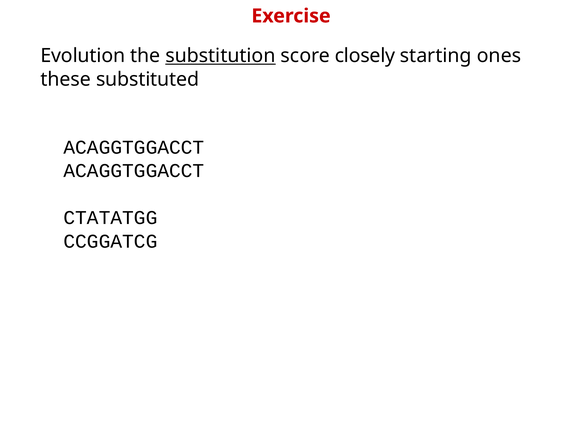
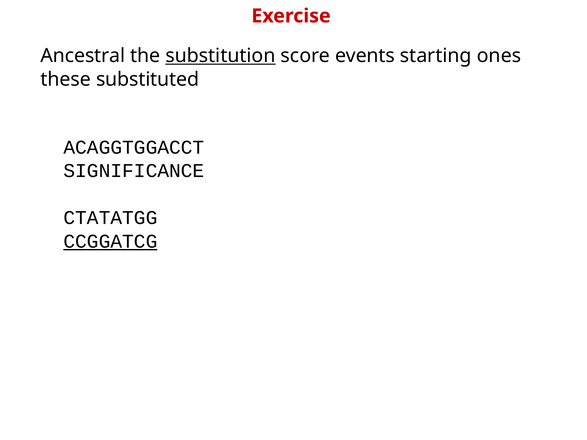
Evolution: Evolution -> Ancestral
closely: closely -> events
ACAGGTGGACCT at (134, 171): ACAGGTGGACCT -> SIGNIFICANCE
CCGGATCG underline: none -> present
